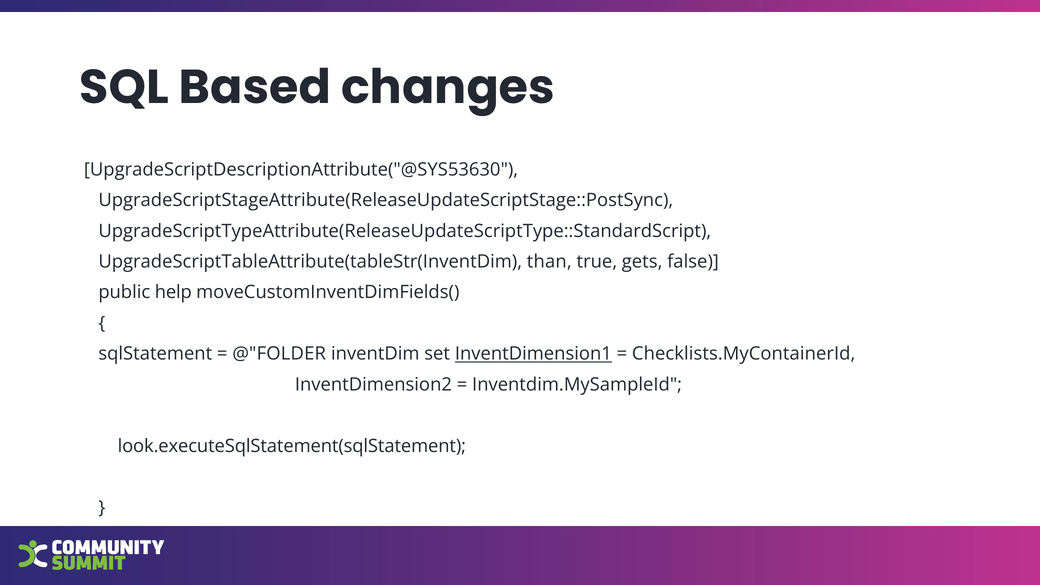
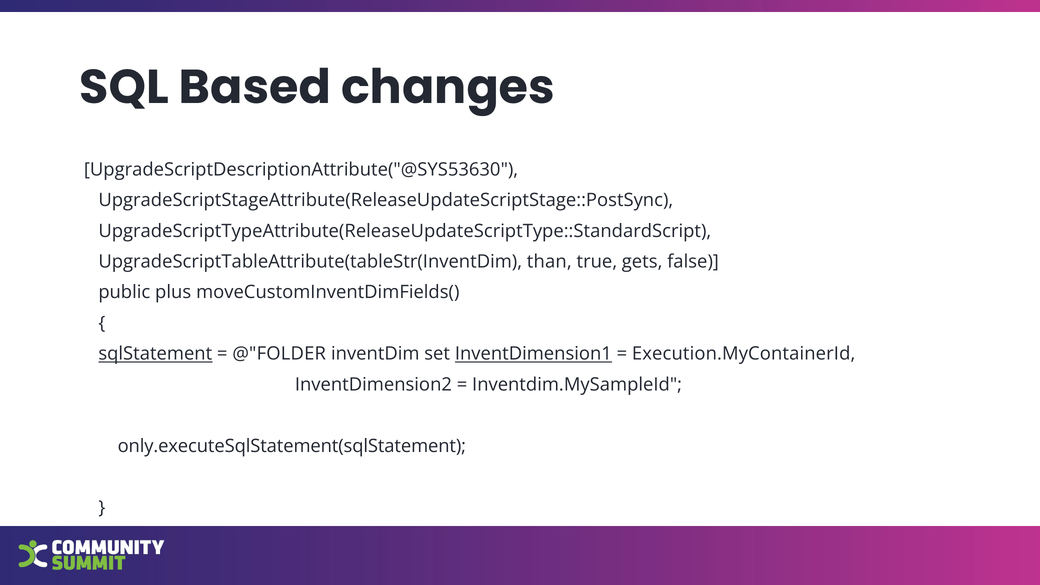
help: help -> plus
sqlStatement underline: none -> present
Checklists.MyContainerId: Checklists.MyContainerId -> Execution.MyContainerId
look.executeSqlStatement(sqlStatement: look.executeSqlStatement(sqlStatement -> only.executeSqlStatement(sqlStatement
